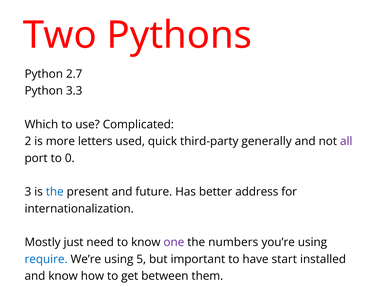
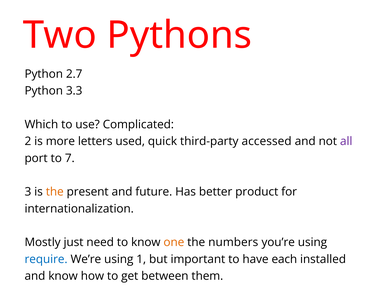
generally: generally -> accessed
0: 0 -> 7
the at (55, 192) colour: blue -> orange
address: address -> product
one colour: purple -> orange
5: 5 -> 1
start: start -> each
